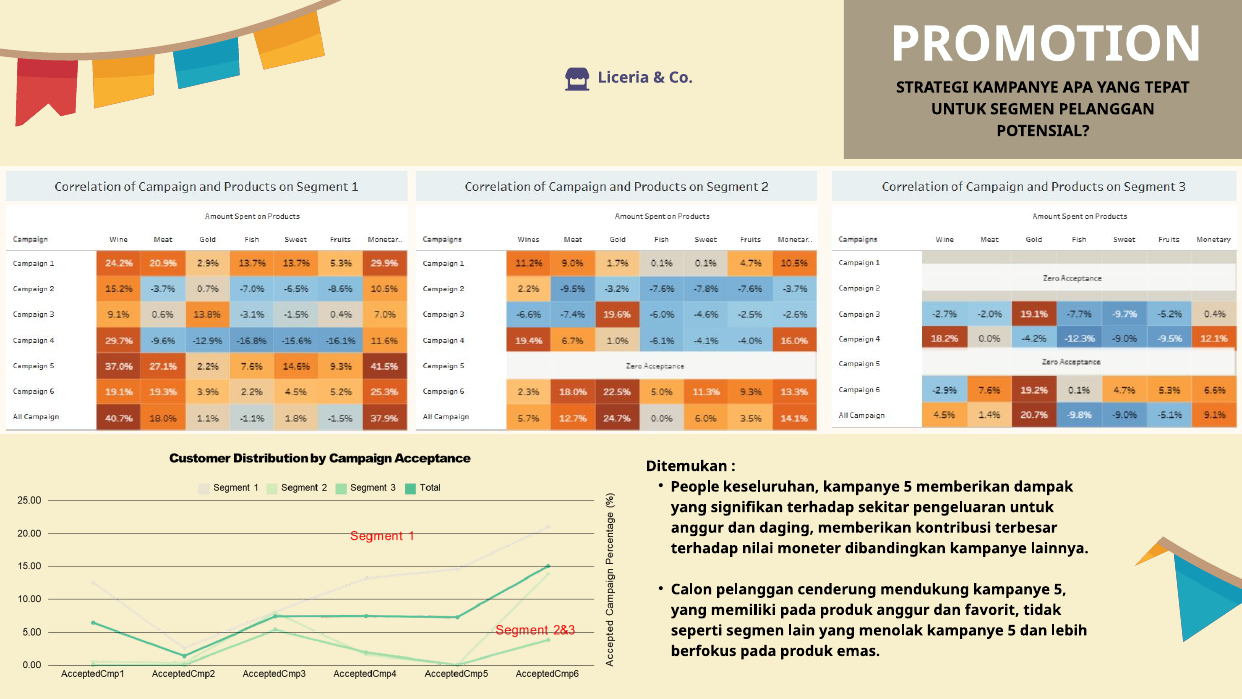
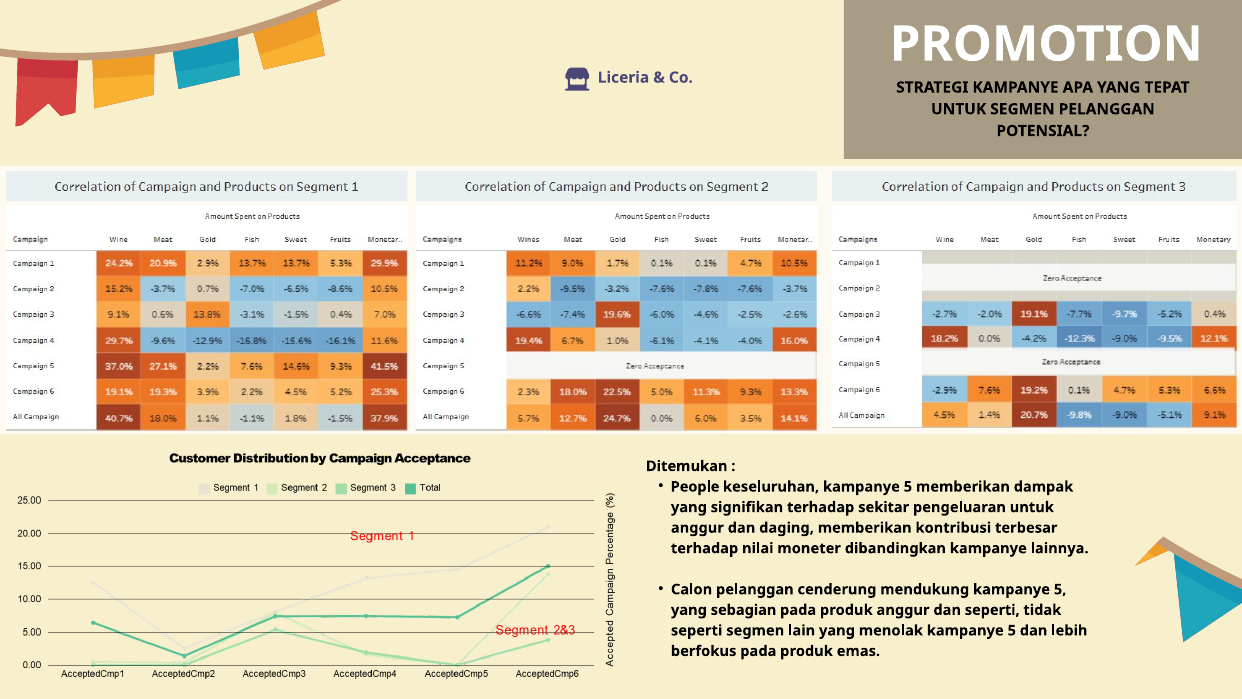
memiliki: memiliki -> sebagian
dan favorit: favorit -> seperti
